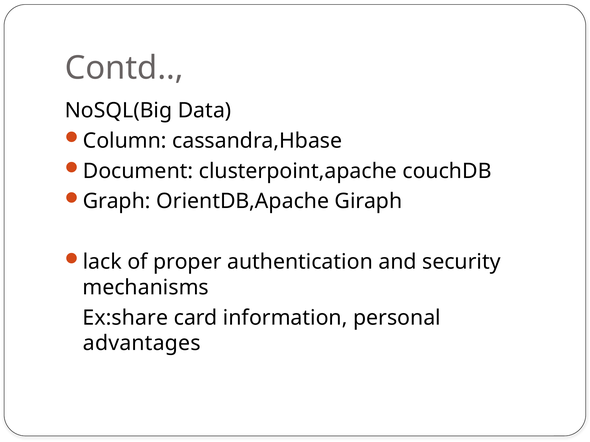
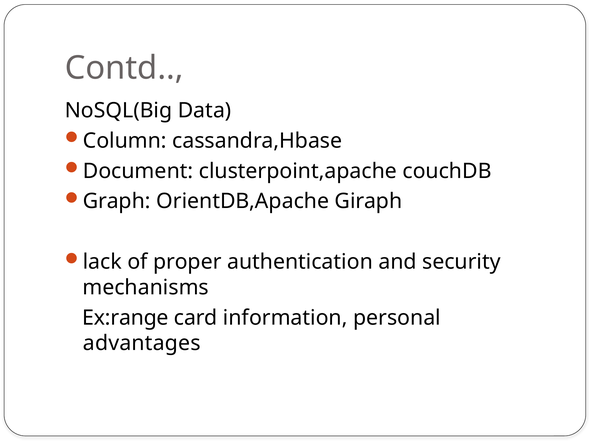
Ex:share: Ex:share -> Ex:range
